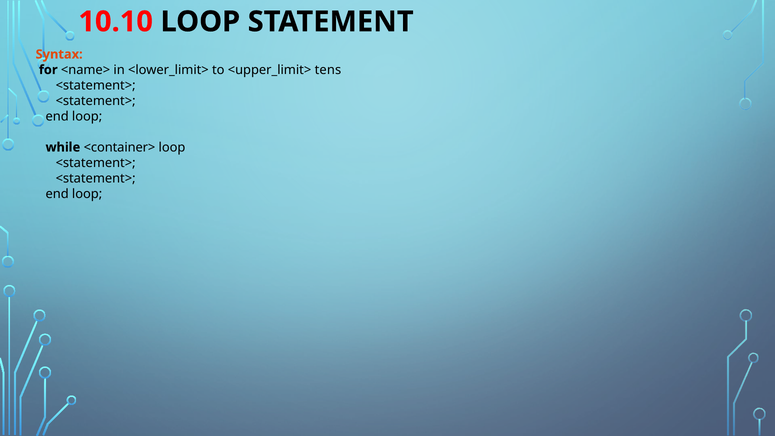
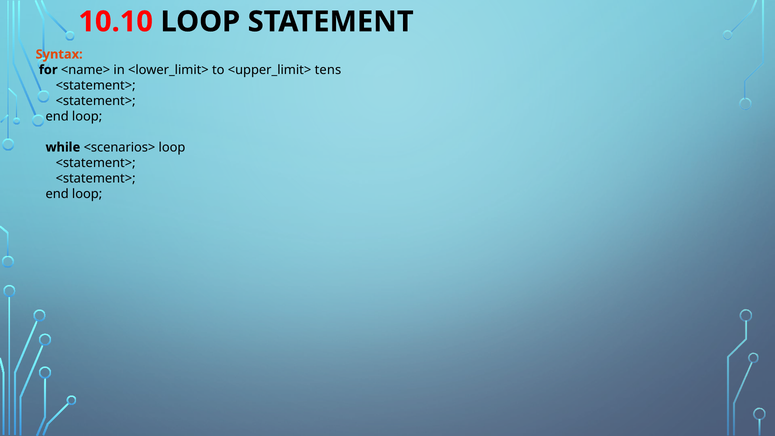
<container>: <container> -> <scenarios>
